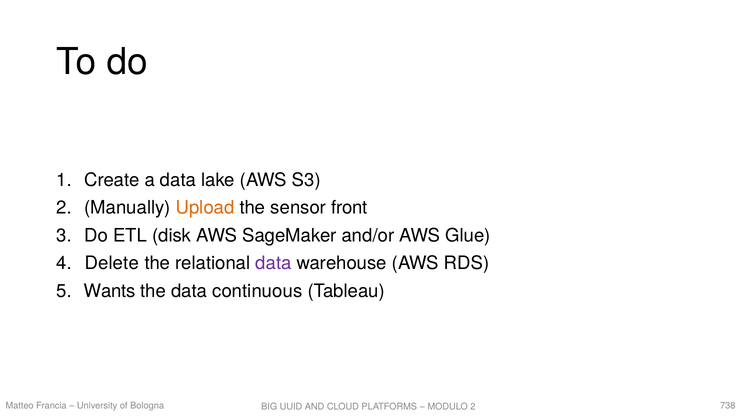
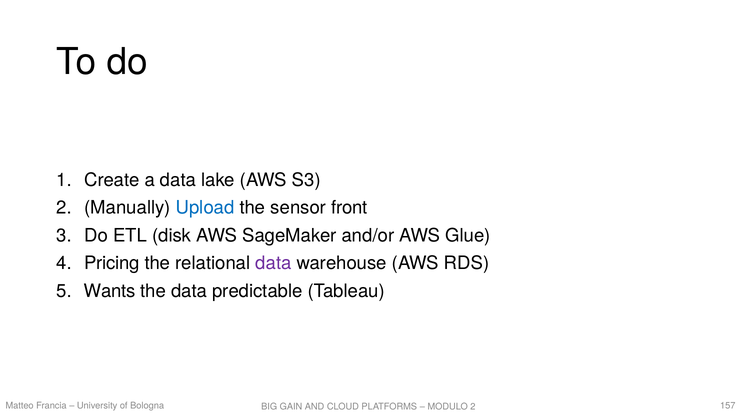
Upload colour: orange -> blue
Delete: Delete -> Pricing
continuous: continuous -> predictable
738: 738 -> 157
UUID: UUID -> GAIN
